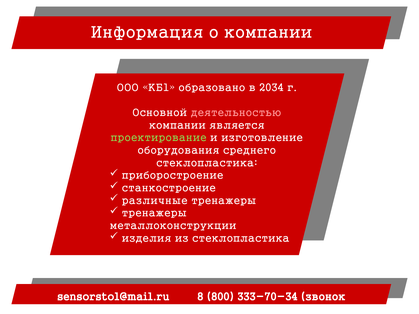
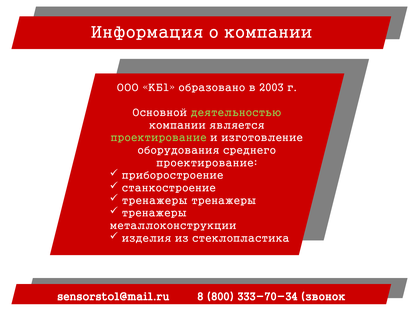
2034: 2034 -> 2003
деятельностью colour: pink -> light green
стеклопластика at (207, 163): стеклопластика -> проектирование
различные at (155, 201): различные -> тренажеры
